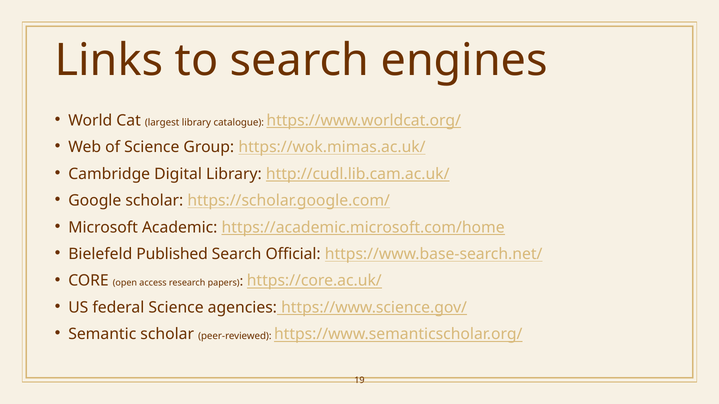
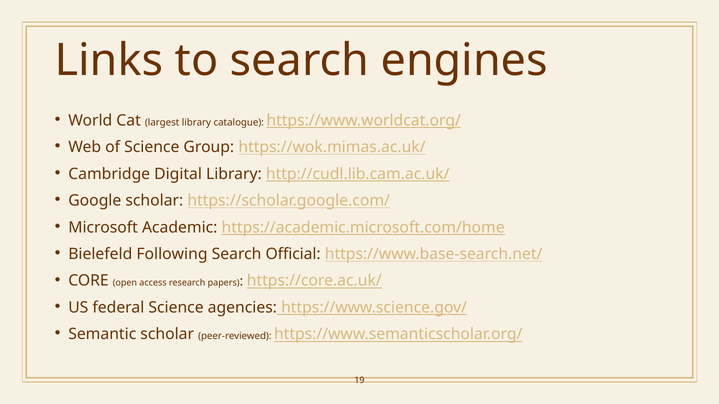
Published: Published -> Following
